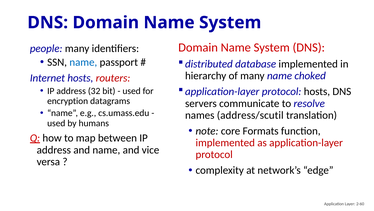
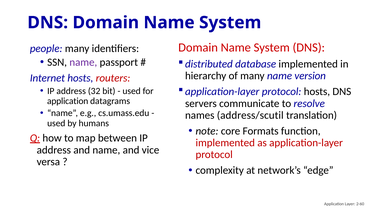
name at (83, 62) colour: blue -> purple
choked: choked -> version
encryption at (68, 101): encryption -> application
